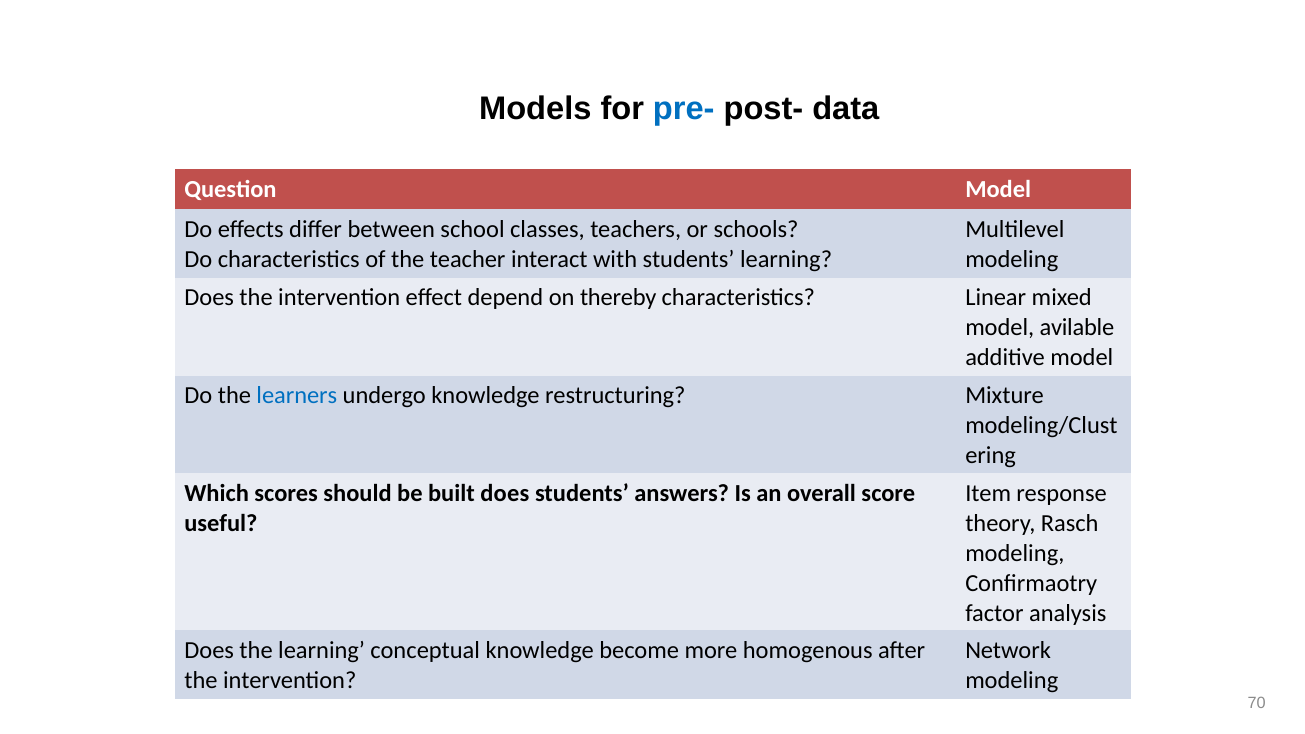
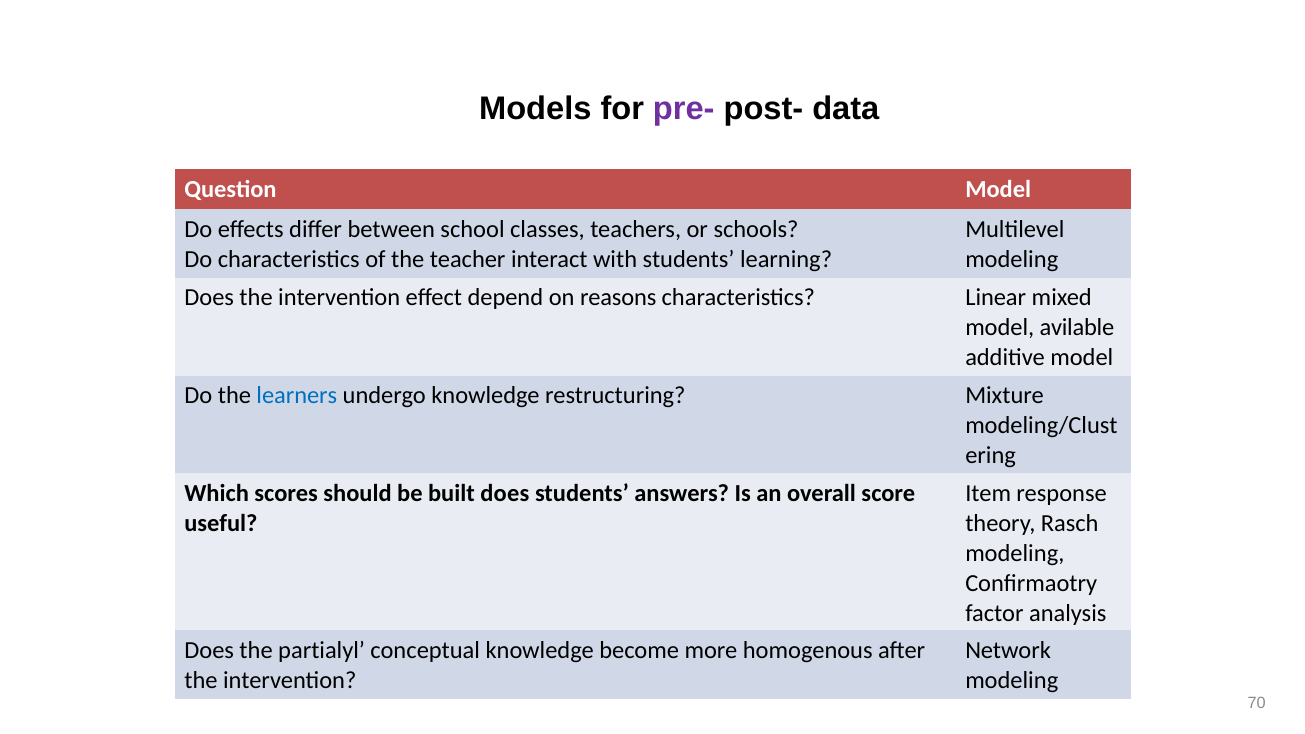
pre- colour: blue -> purple
thereby: thereby -> reasons
the learning: learning -> partialyl
